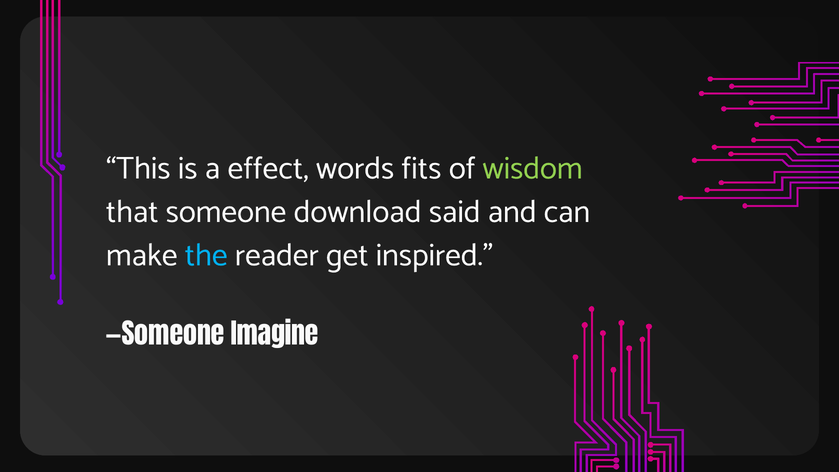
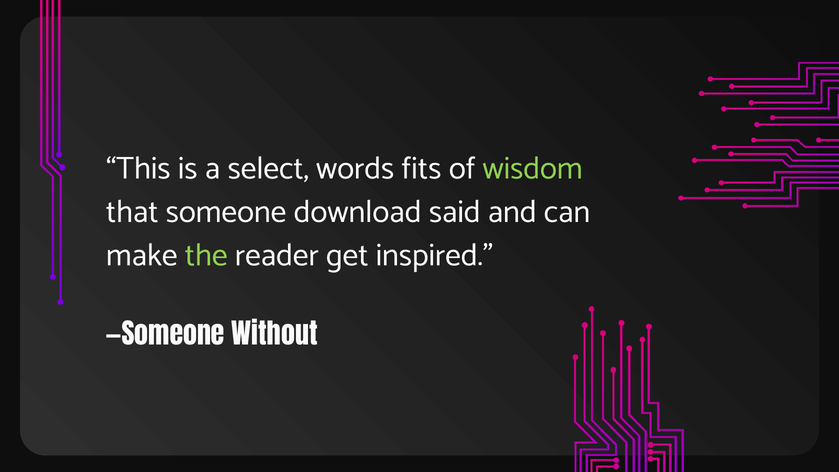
effect: effect -> select
the colour: light blue -> light green
Imagine: Imagine -> Without
